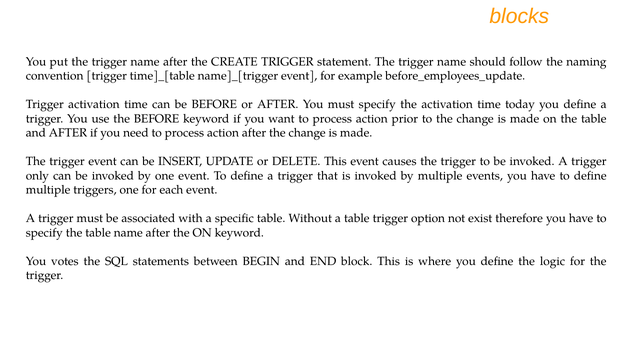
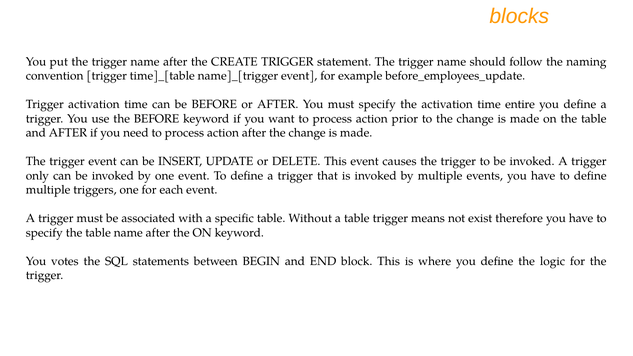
today: today -> entire
option: option -> means
